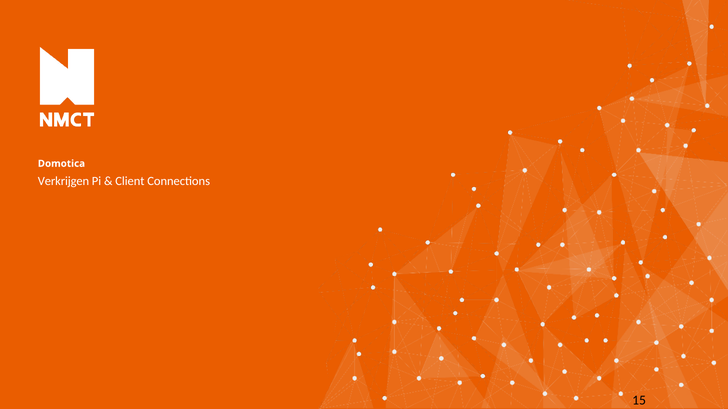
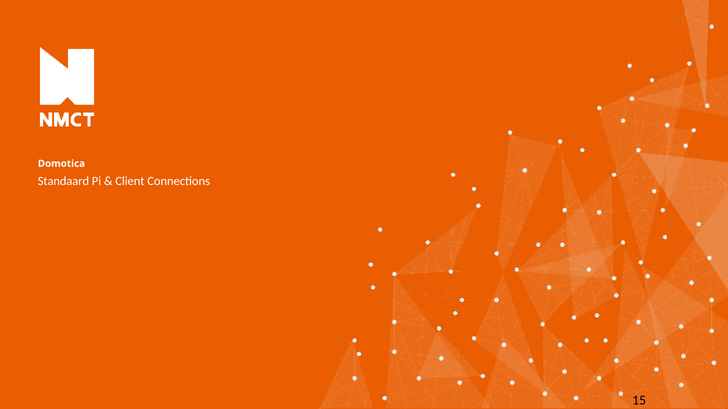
Verkrijgen: Verkrijgen -> Standaard
